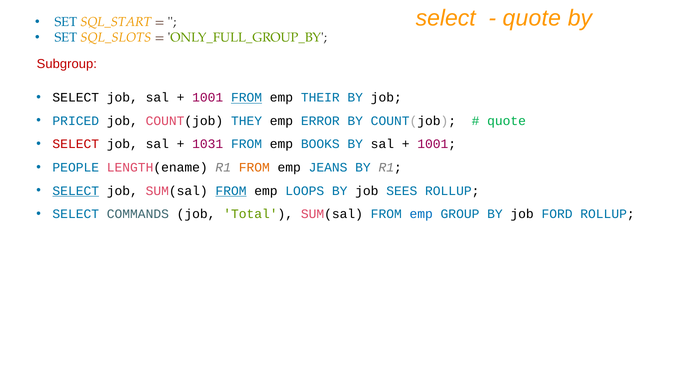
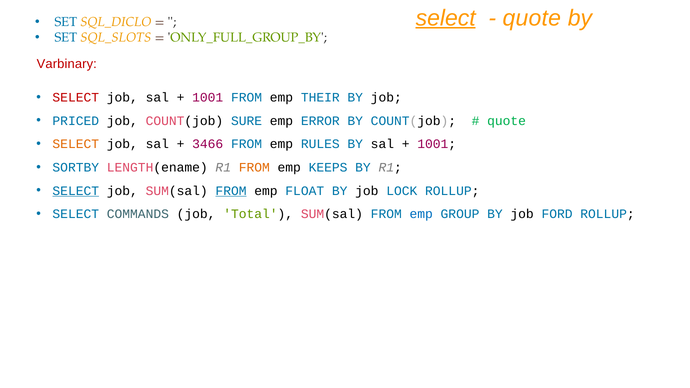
select at (446, 18) underline: none -> present
SQL_START: SQL_START -> SQL_DICLO
Subgroup: Subgroup -> Varbinary
SELECT at (76, 98) colour: black -> red
FROM at (247, 98) underline: present -> none
THEY: THEY -> SURE
SELECT at (76, 144) colour: red -> orange
1031: 1031 -> 3466
BOOKS: BOOKS -> RULES
PEOPLE: PEOPLE -> SORTBY
JEANS: JEANS -> KEEPS
LOOPS: LOOPS -> FLOAT
SEES: SEES -> LOCK
